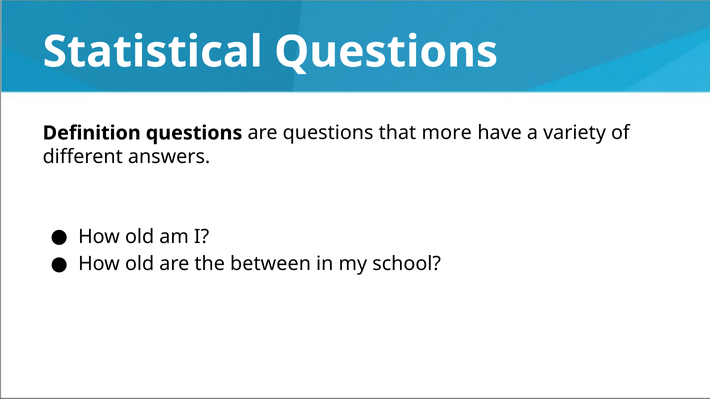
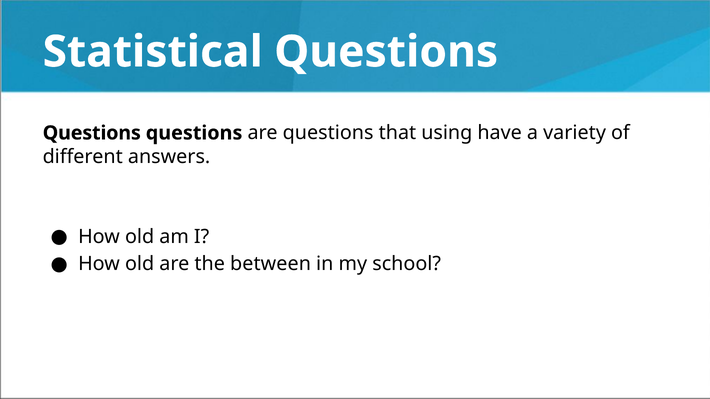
Definition at (92, 133): Definition -> Questions
more: more -> using
